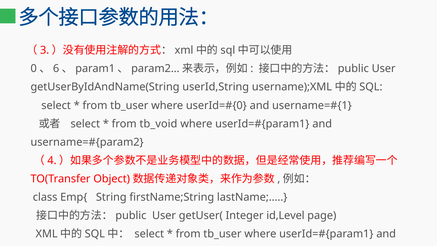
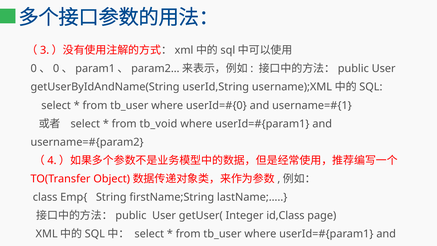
6 at (56, 69): 6 -> 0
id,Level: id,Level -> id,Class
